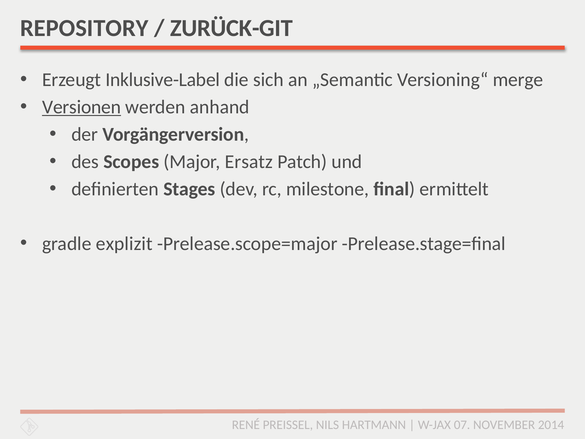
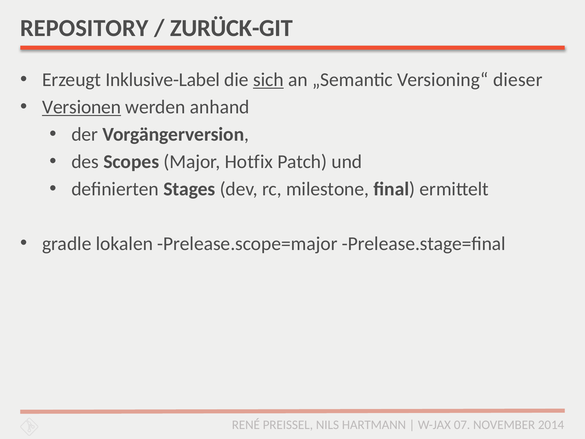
sich underline: none -> present
merge: merge -> dieser
Ersatz: Ersatz -> Hotfix
explizit: explizit -> lokalen
